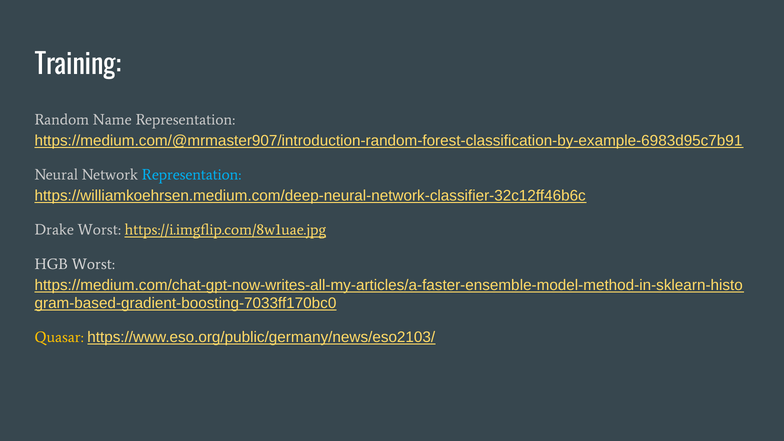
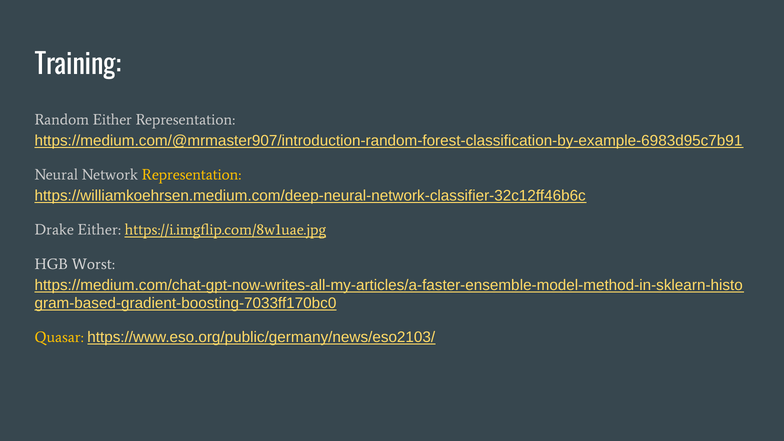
Random Name: Name -> Either
Representation at (191, 175) colour: light blue -> yellow
Drake Worst: Worst -> Either
